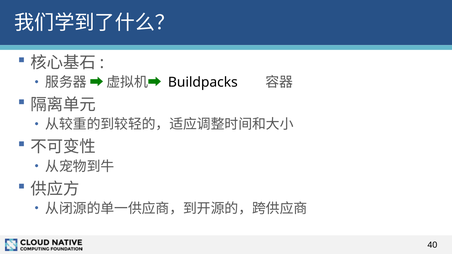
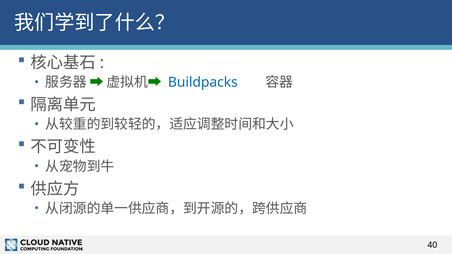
Buildpacks colour: black -> blue
